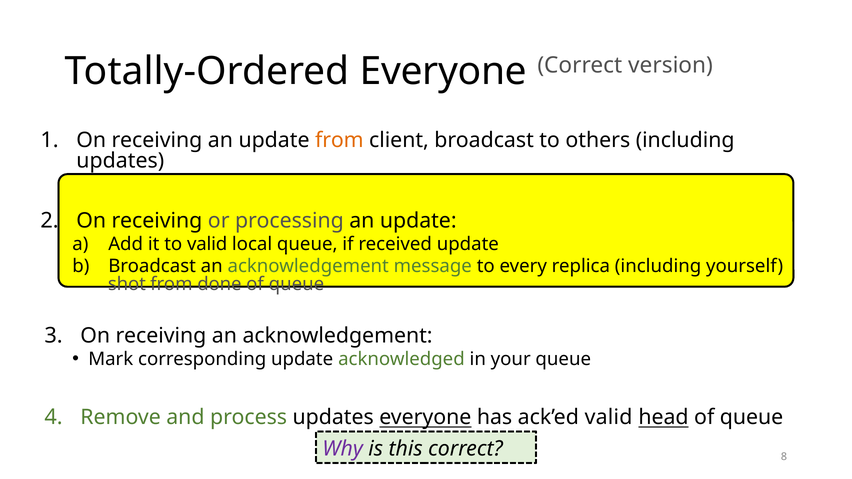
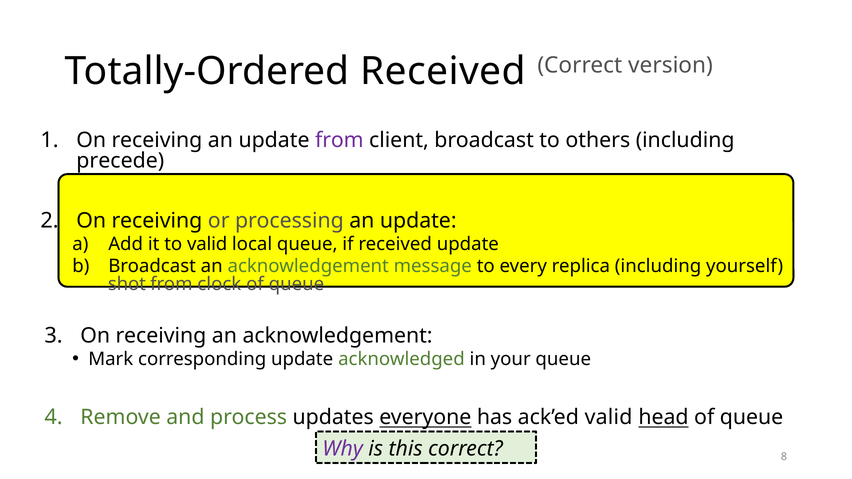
Totally-Ordered Everyone: Everyone -> Received
from at (339, 140) colour: orange -> purple
updates at (120, 161): updates -> precede
done: done -> clock
